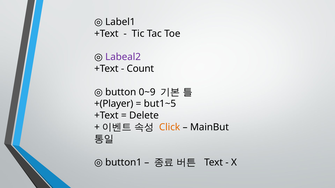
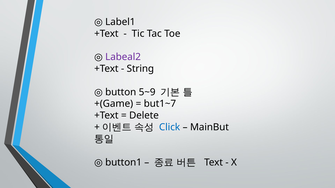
Count: Count -> String
0~9: 0~9 -> 5~9
+(Player: +(Player -> +(Game
but1~5: but1~5 -> but1~7
Click colour: orange -> blue
